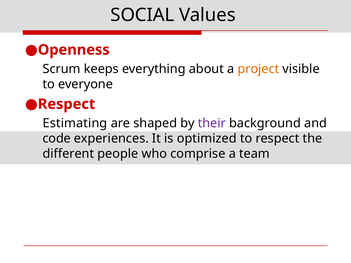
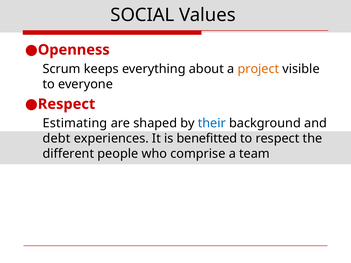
their colour: purple -> blue
code: code -> debt
optimized: optimized -> benefitted
